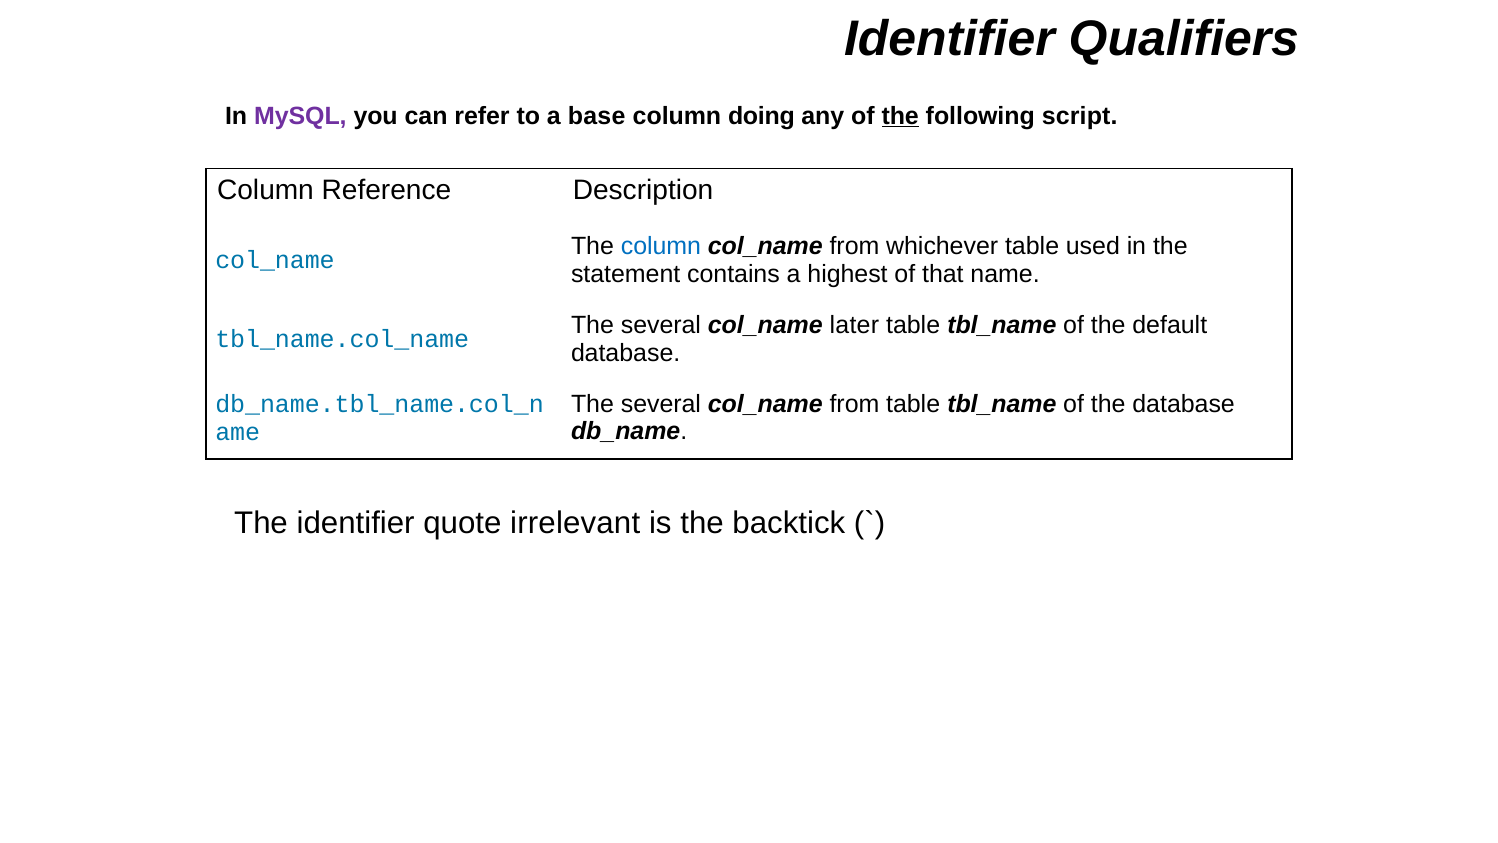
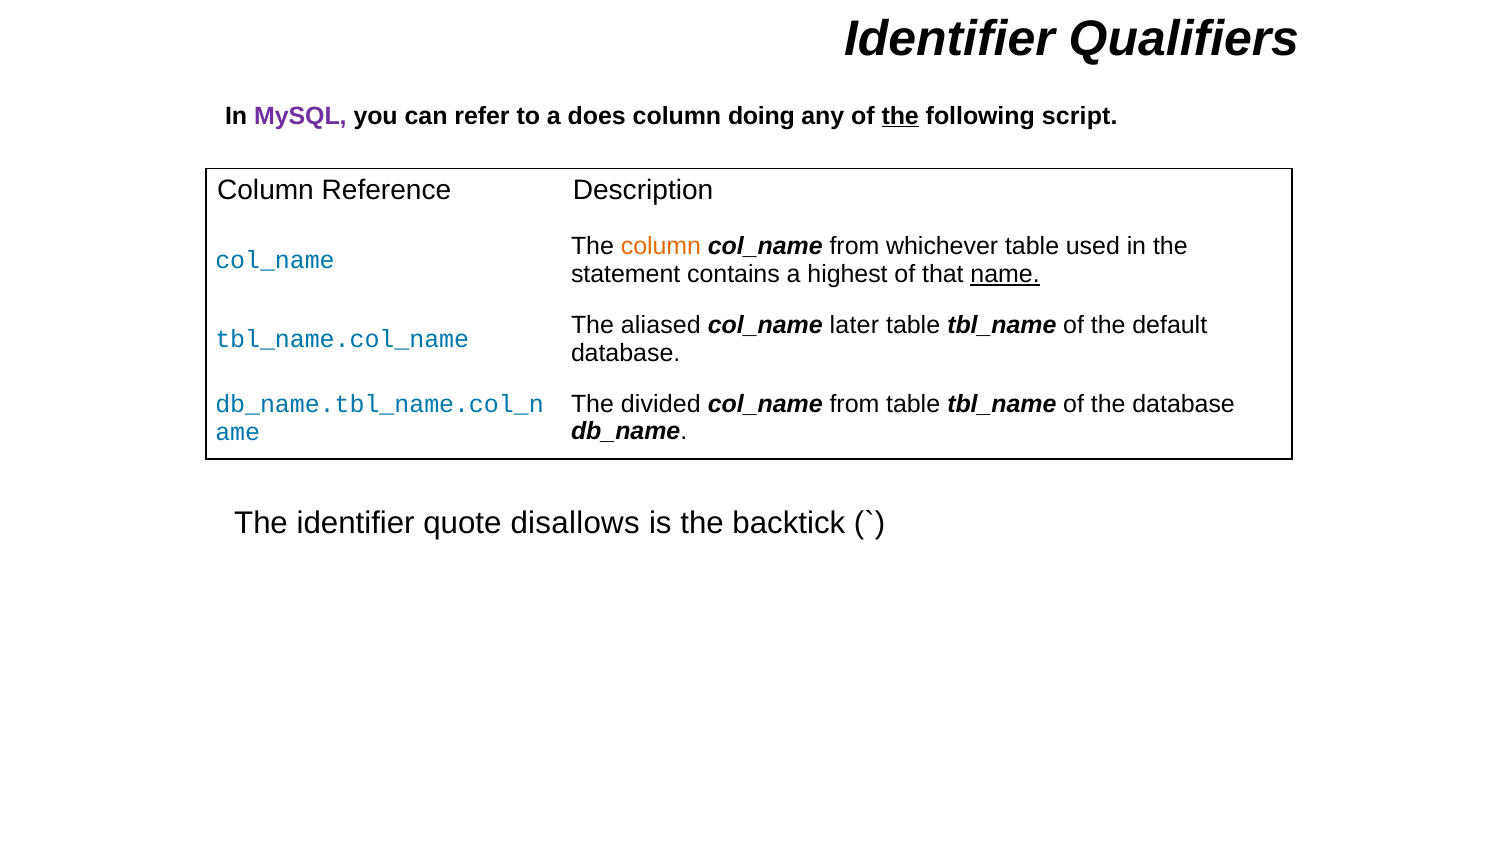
base: base -> does
column at (661, 246) colour: blue -> orange
name underline: none -> present
several at (661, 325): several -> aliased
several at (661, 404): several -> divided
irrelevant: irrelevant -> disallows
